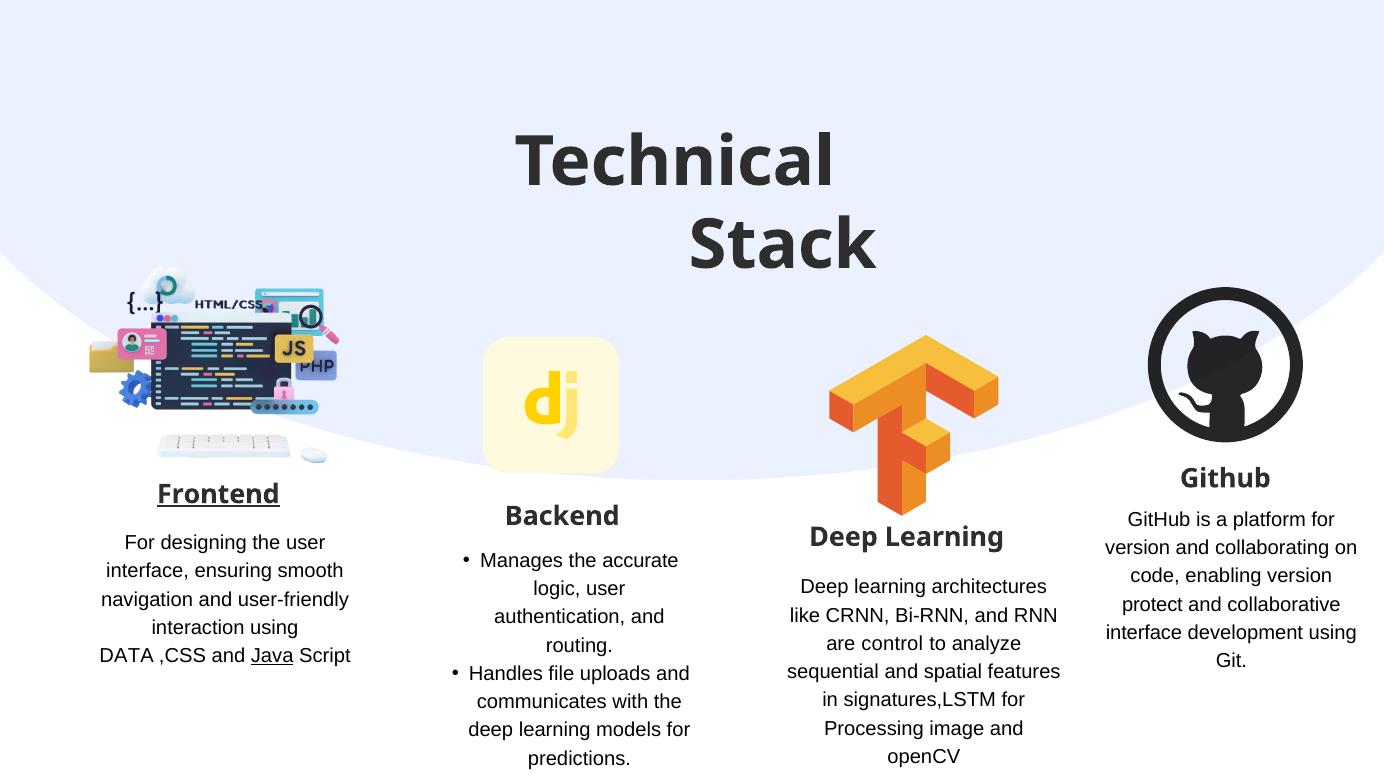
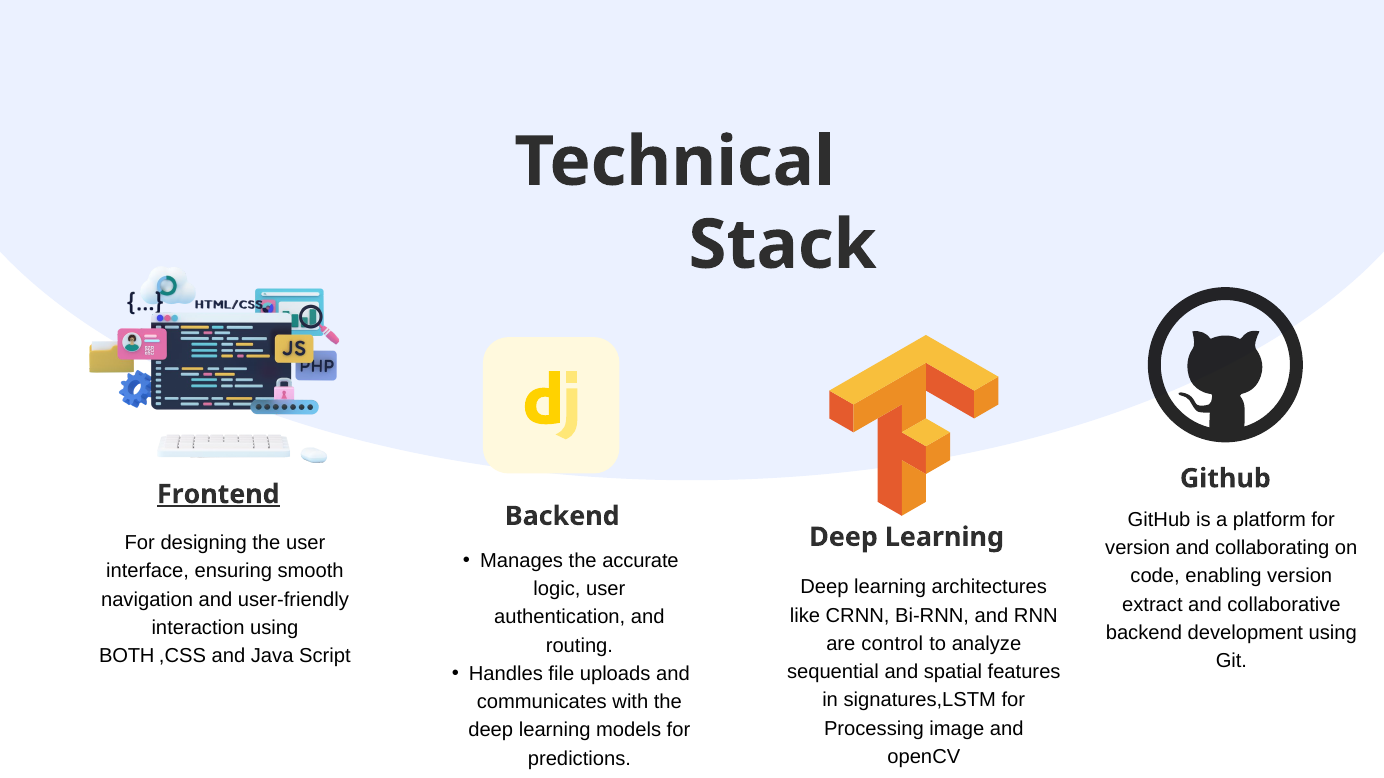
protect: protect -> extract
interface at (1144, 633): interface -> backend
DATA: DATA -> BOTH
Java underline: present -> none
